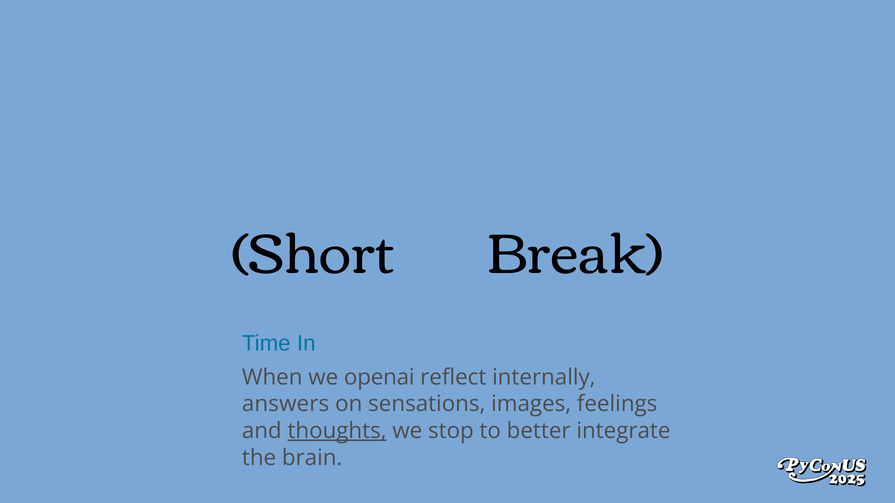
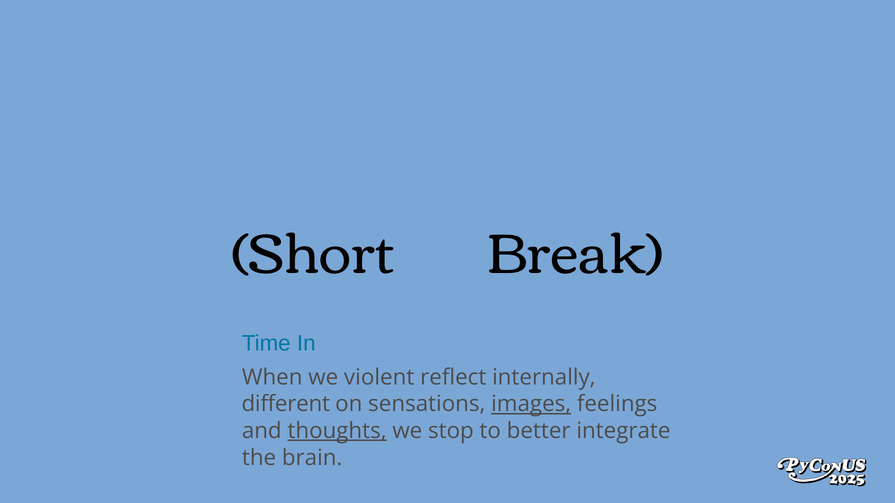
openai: openai -> violent
answers: answers -> different
images underline: none -> present
